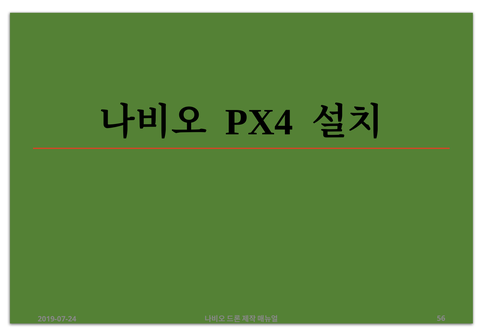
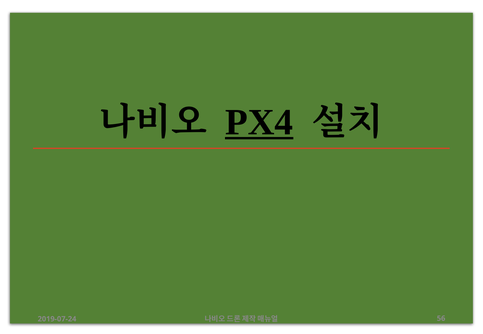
PX4 underline: none -> present
